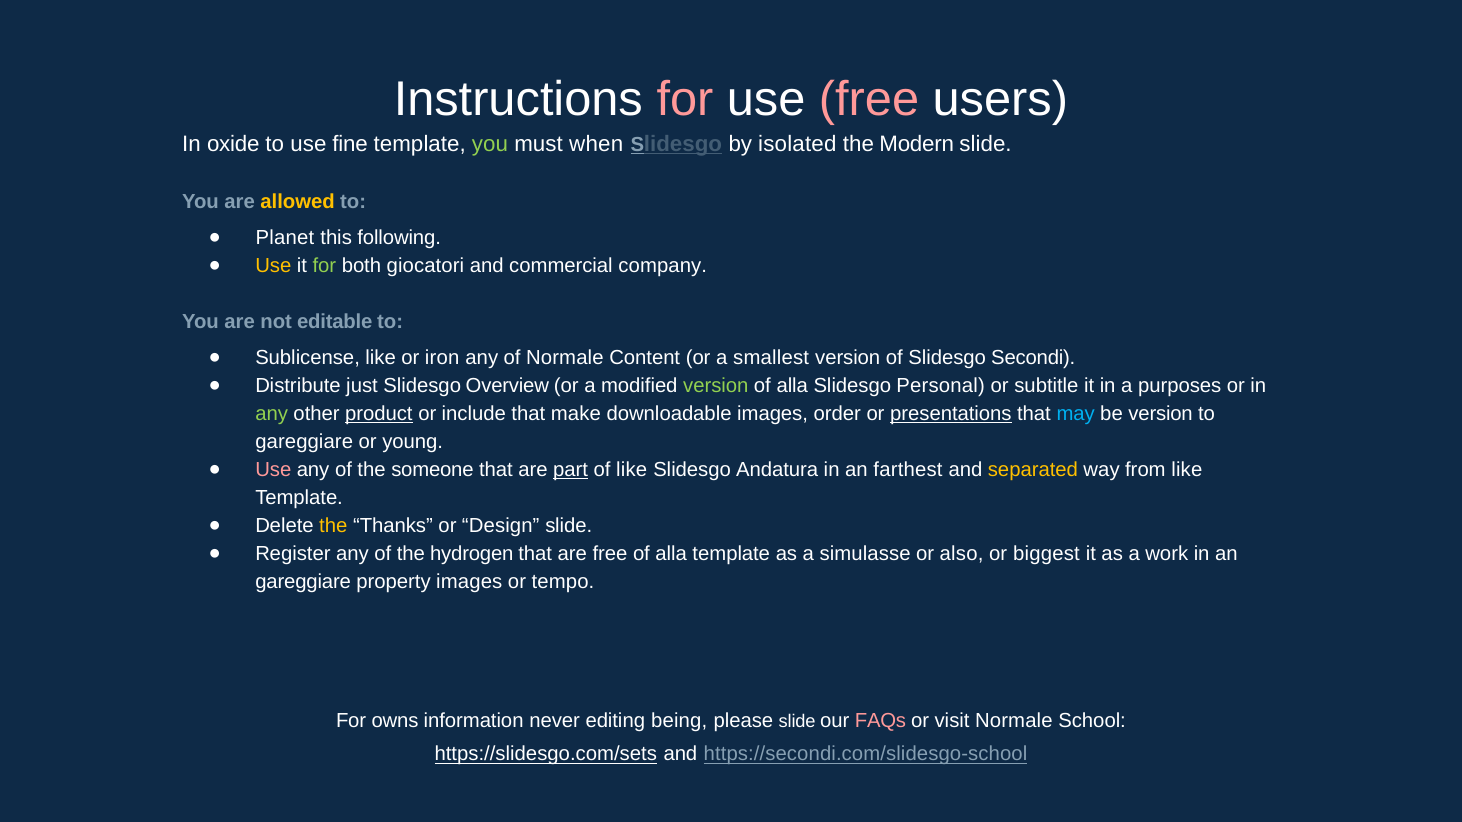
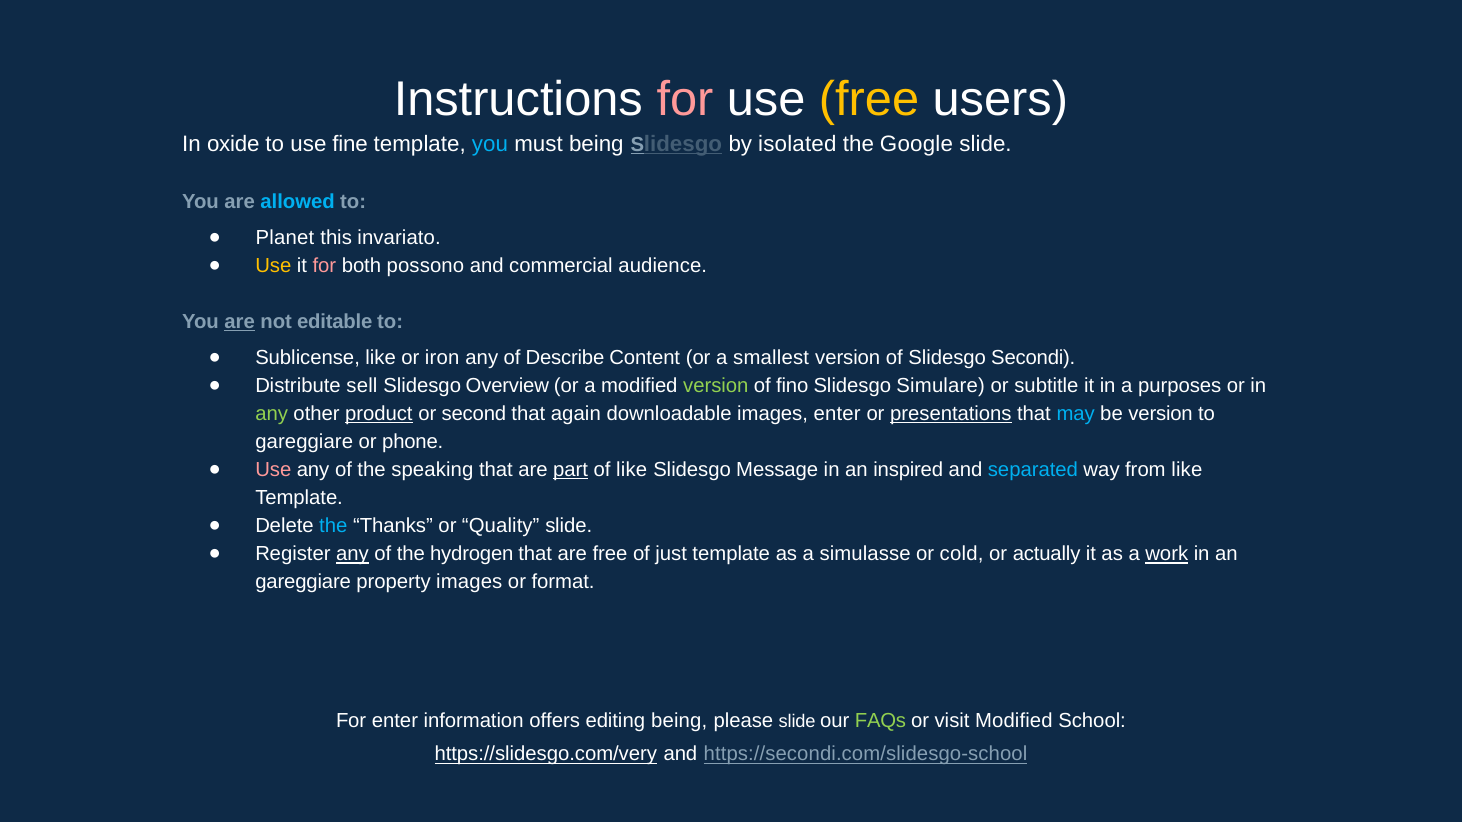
free at (869, 99) colour: pink -> yellow
you at (490, 144) colour: light green -> light blue
must when: when -> being
Modern: Modern -> Google
allowed colour: yellow -> light blue
following: following -> invariato
for at (324, 266) colour: light green -> pink
giocatori: giocatori -> possono
company: company -> audience
are at (240, 322) underline: none -> present
of Normale: Normale -> Describe
just: just -> sell
alla at (792, 386): alla -> fino
Personal: Personal -> Simulare
include: include -> second
make: make -> again
images order: order -> enter
young: young -> phone
someone: someone -> speaking
Andatura: Andatura -> Message
farthest: farthest -> inspired
separated colour: yellow -> light blue
the at (333, 526) colour: yellow -> light blue
Design: Design -> Quality
any at (353, 554) underline: none -> present
alla at (671, 554): alla -> just
also: also -> cold
biggest: biggest -> actually
work underline: none -> present
tempo: tempo -> format
For owns: owns -> enter
never: never -> offers
FAQs colour: pink -> light green
visit Normale: Normale -> Modified
https://slidesgo.com/sets: https://slidesgo.com/sets -> https://slidesgo.com/very
